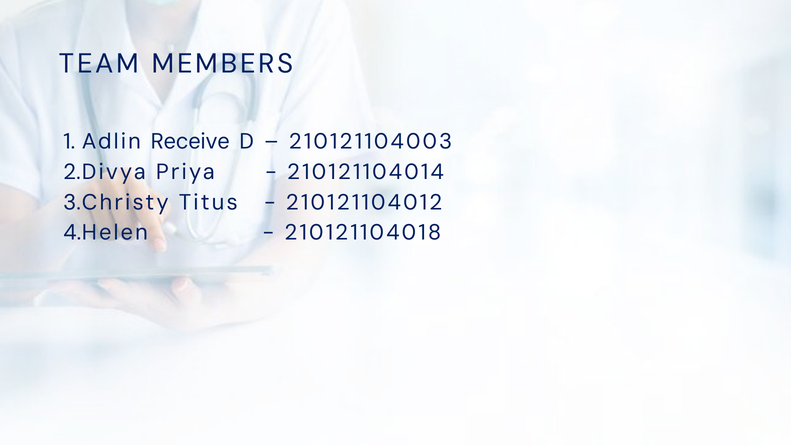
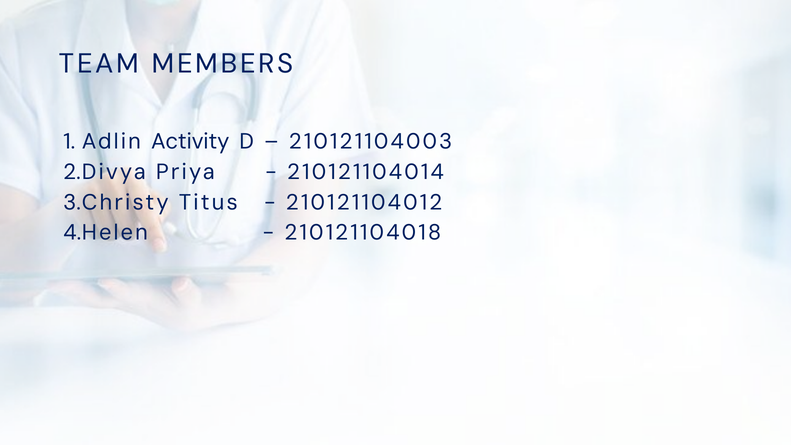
Receive: Receive -> Activity
